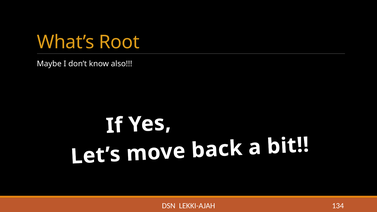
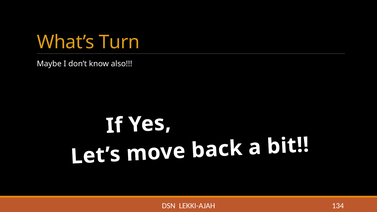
Root: Root -> Turn
